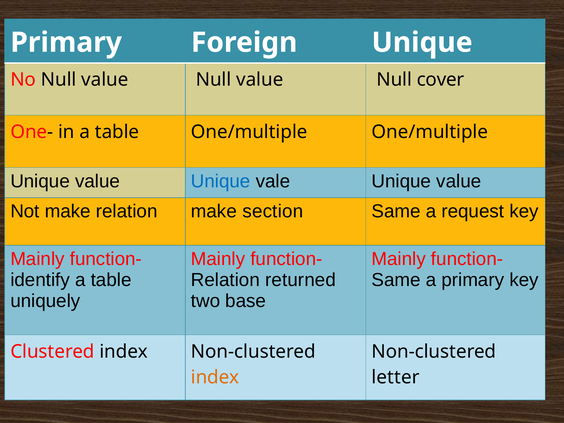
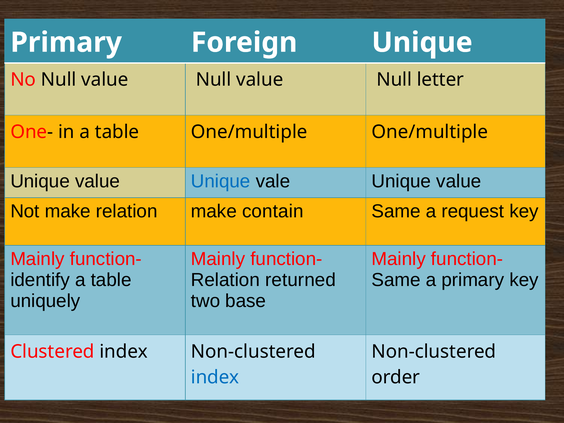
cover: cover -> letter
section: section -> contain
index at (215, 377) colour: orange -> blue
letter: letter -> order
